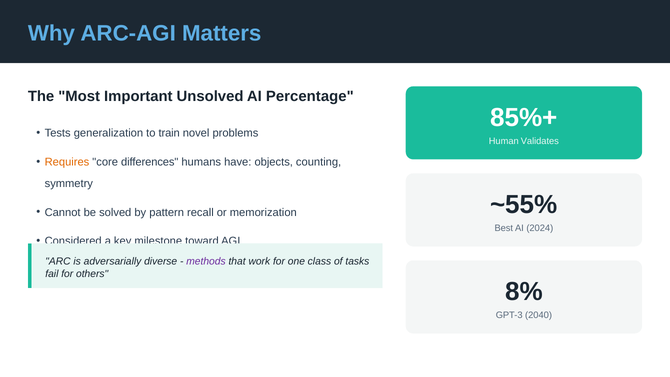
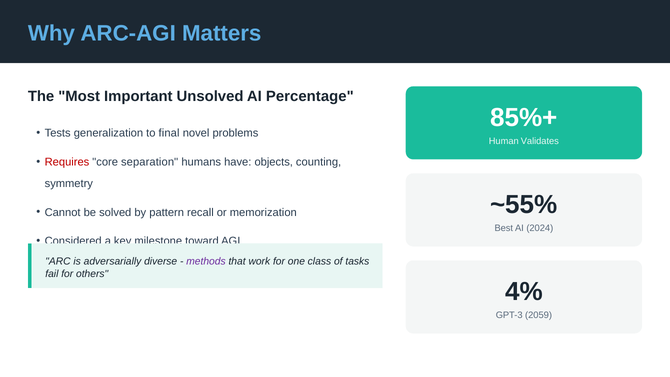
train: train -> final
Requires colour: orange -> red
differences: differences -> separation
8%: 8% -> 4%
2040: 2040 -> 2059
